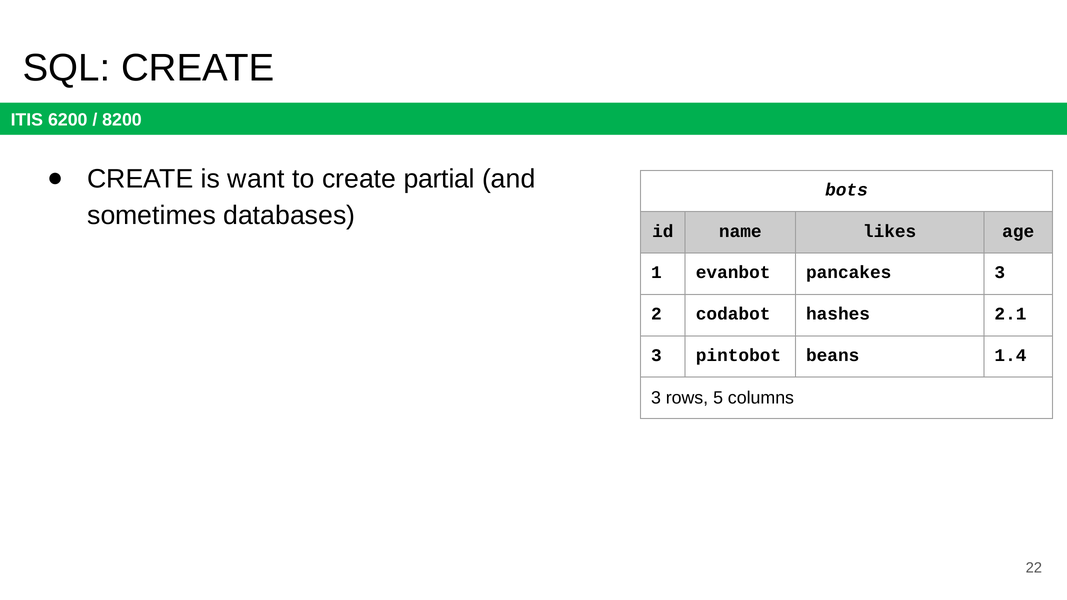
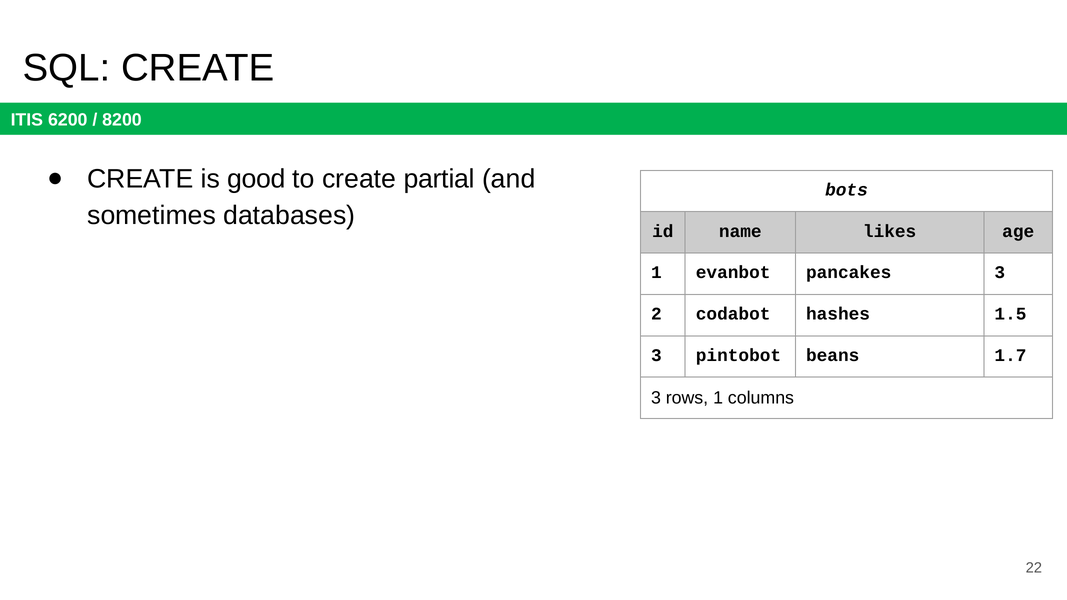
want: want -> good
2.1: 2.1 -> 1.5
1.4: 1.4 -> 1.7
rows 5: 5 -> 1
